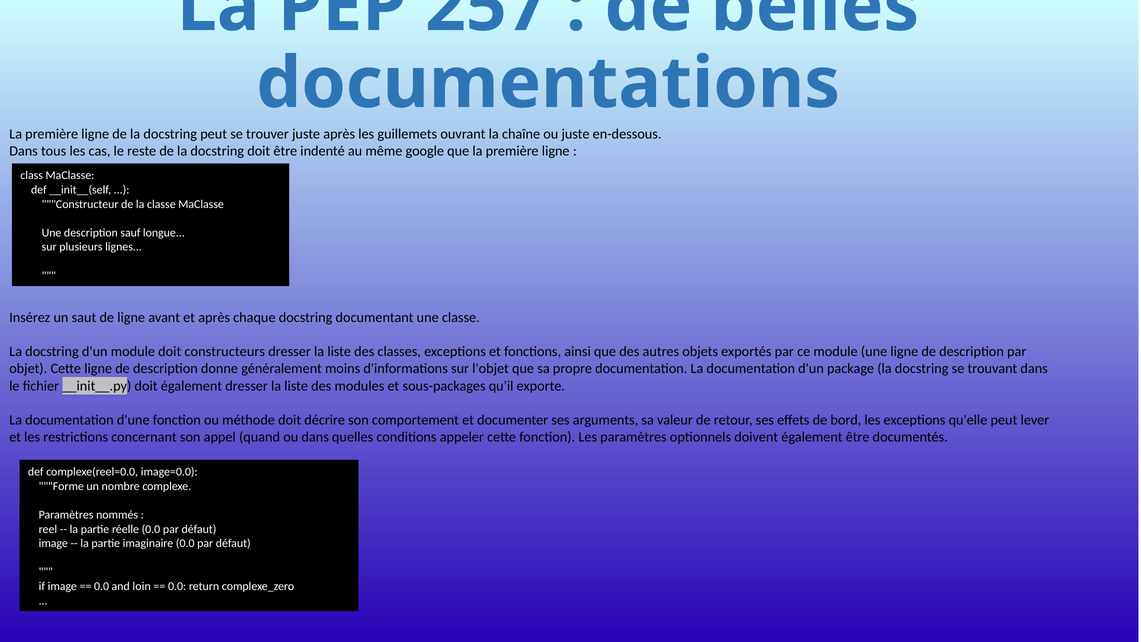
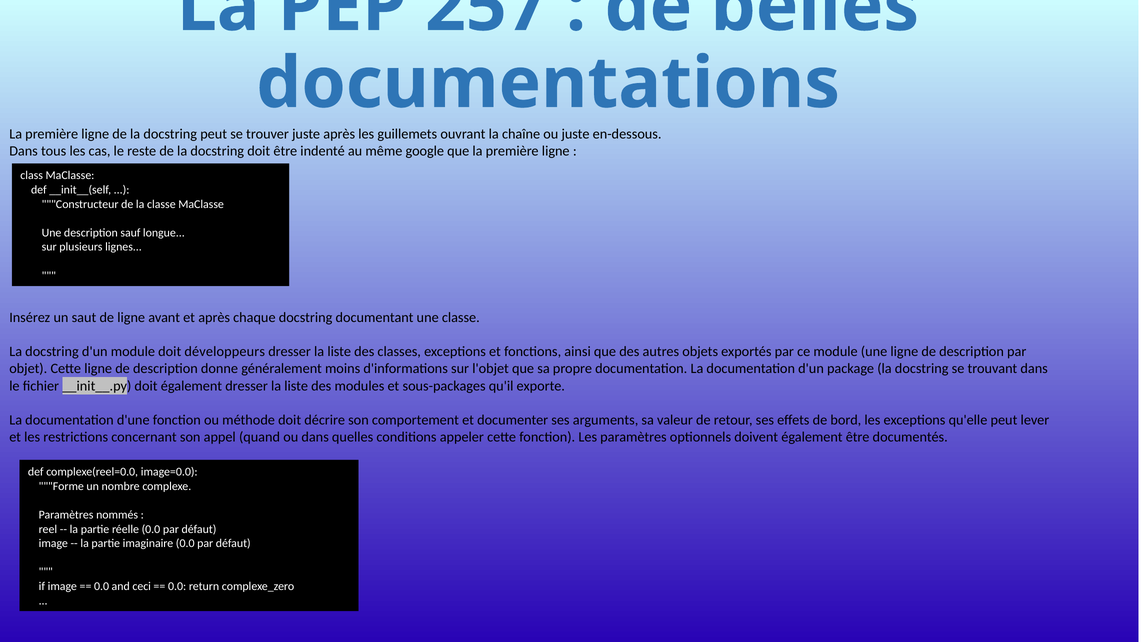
constructeurs: constructeurs -> développeurs
loin: loin -> ceci
